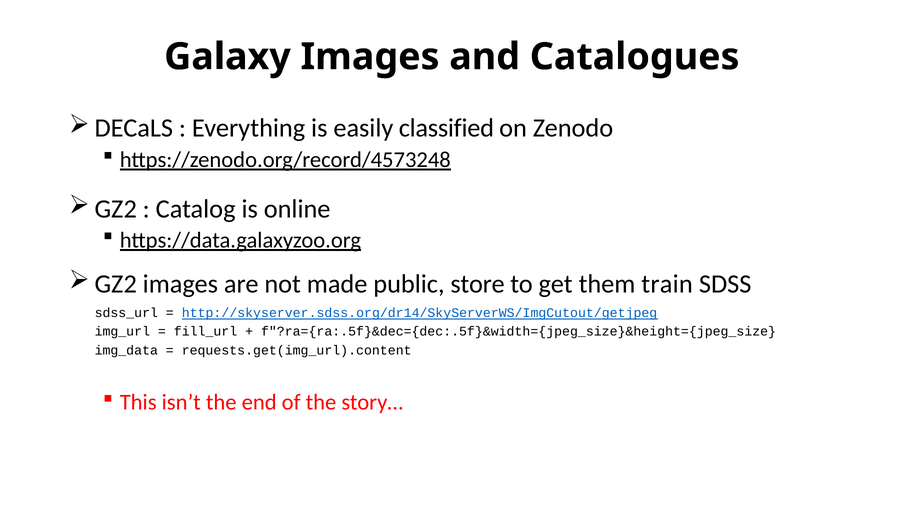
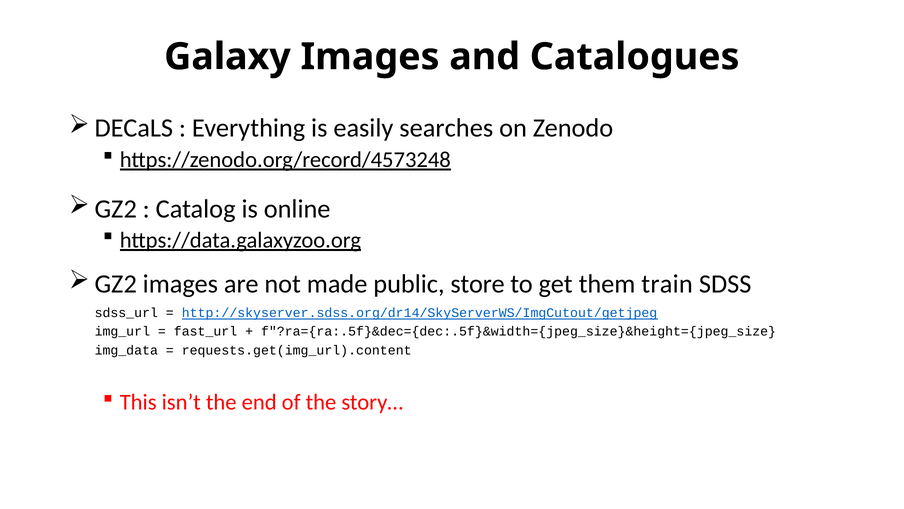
classified: classified -> searches
fill_url: fill_url -> fast_url
